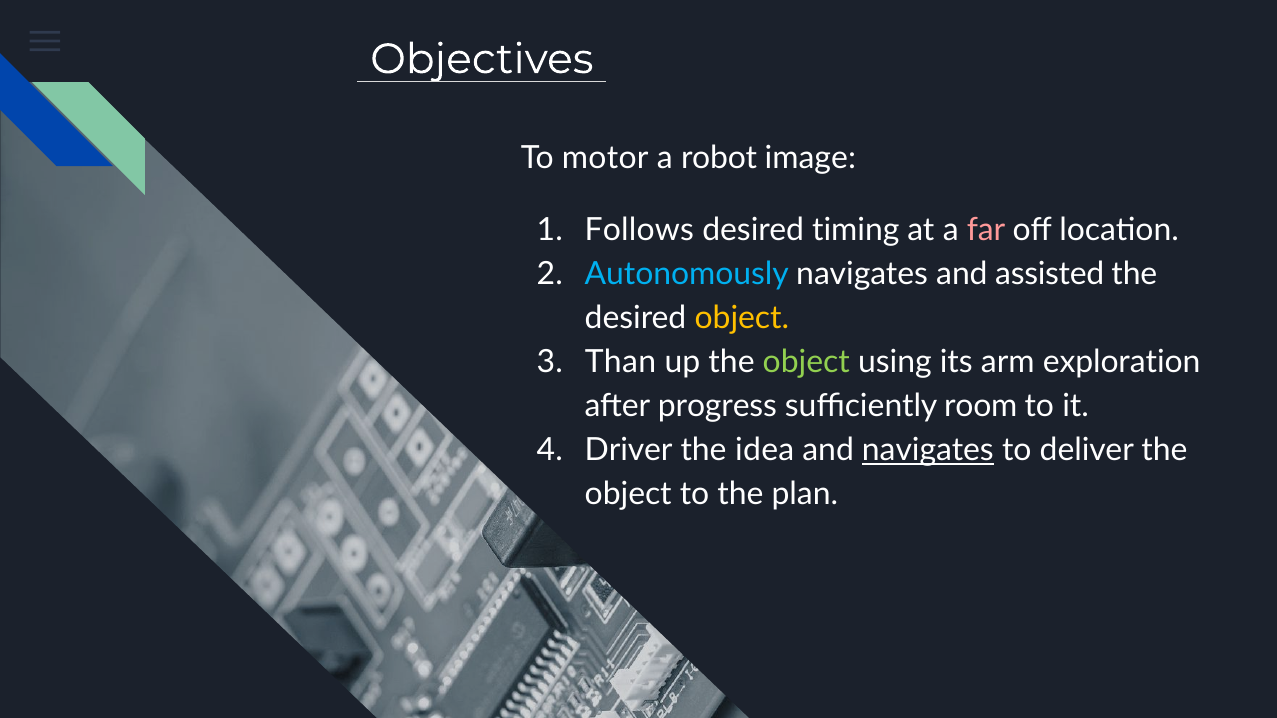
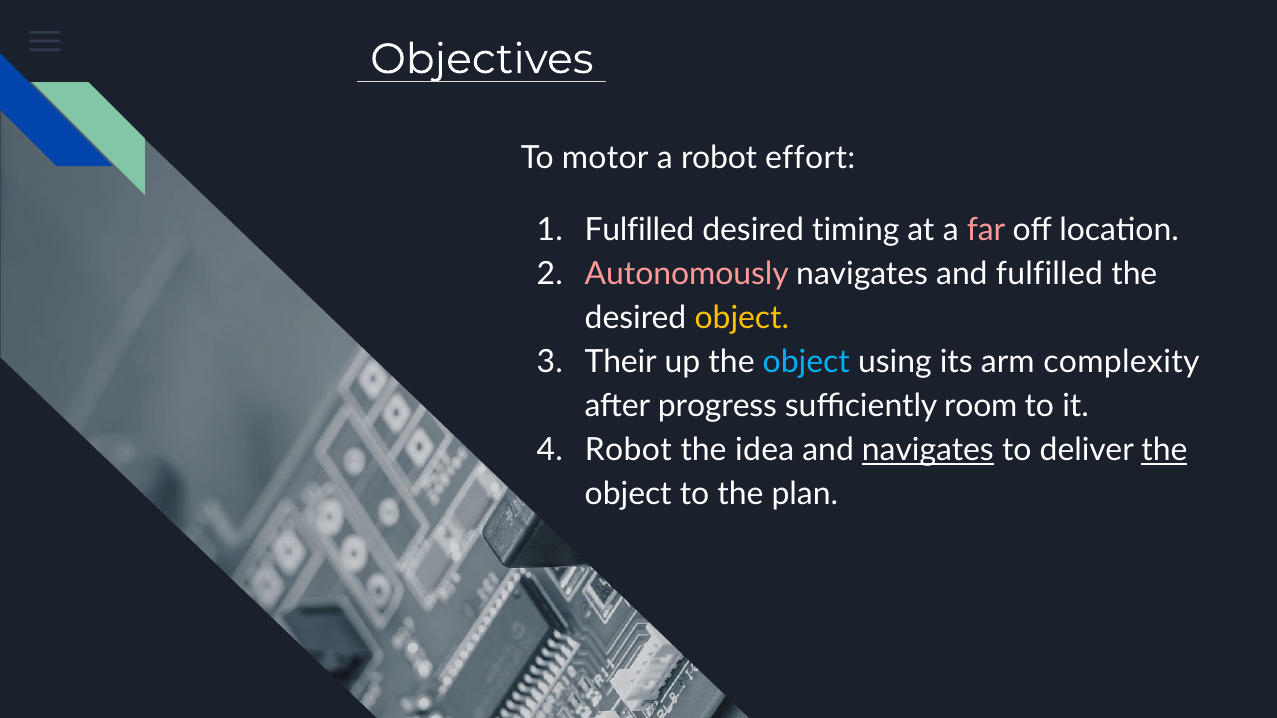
image: image -> effort
Follows at (639, 230): Follows -> Fulfilled
Autonomously colour: light blue -> pink
and assisted: assisted -> fulfilled
Than: Than -> Their
object at (806, 362) colour: light green -> light blue
exploration: exploration -> complexity
Driver at (629, 451): Driver -> Robot
the at (1164, 451) underline: none -> present
